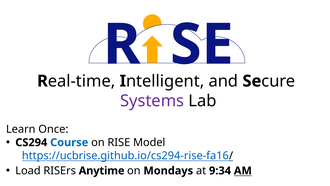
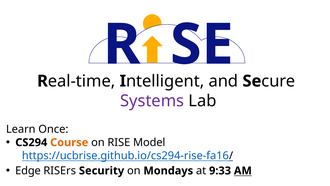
Course colour: blue -> orange
Load: Load -> Edge
Anytime: Anytime -> Security
9:34: 9:34 -> 9:33
